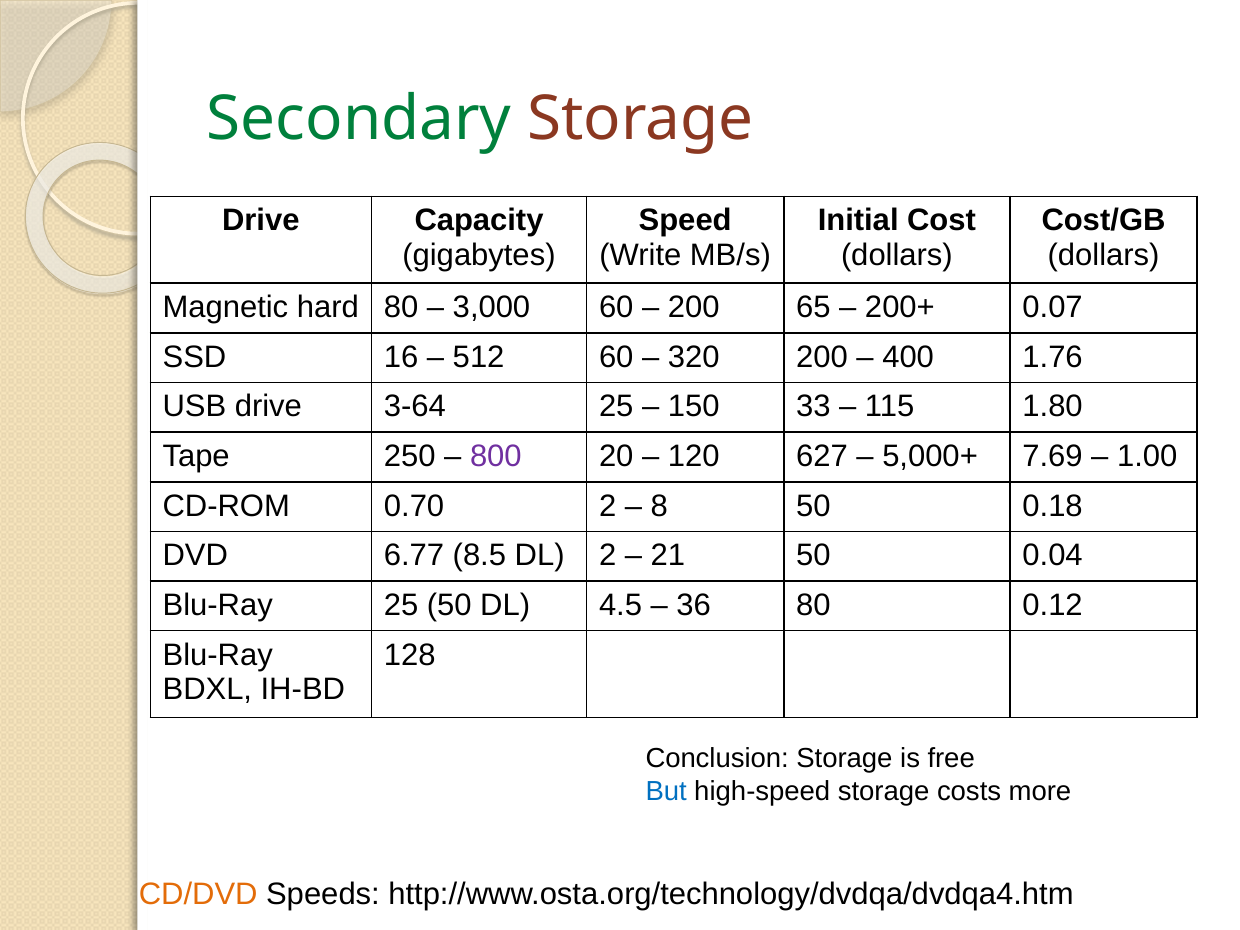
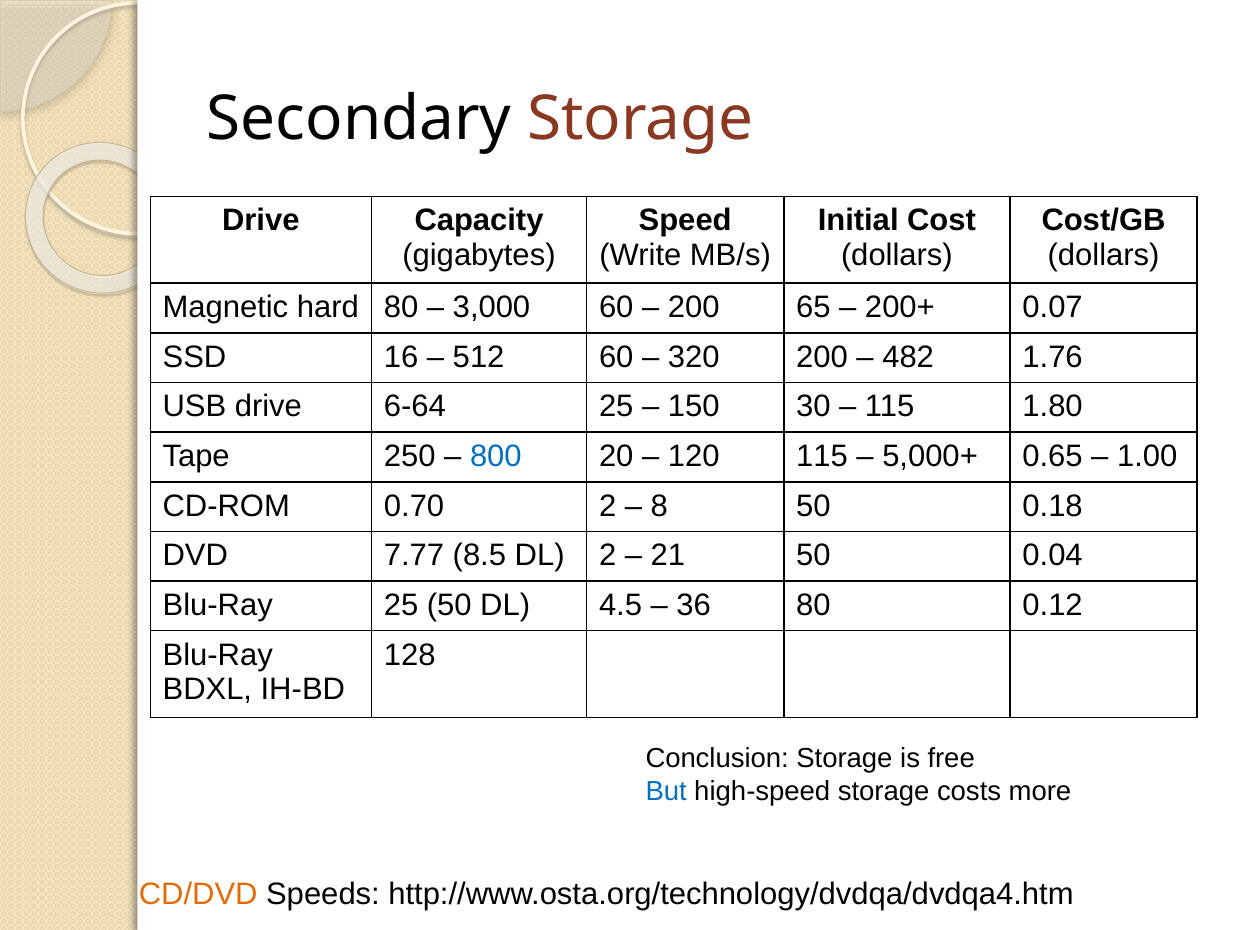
Secondary colour: green -> black
400: 400 -> 482
3-64: 3-64 -> 6-64
33: 33 -> 30
800 colour: purple -> blue
120 627: 627 -> 115
7.69: 7.69 -> 0.65
6.77: 6.77 -> 7.77
